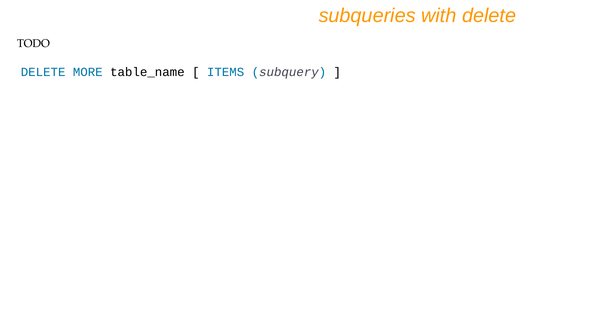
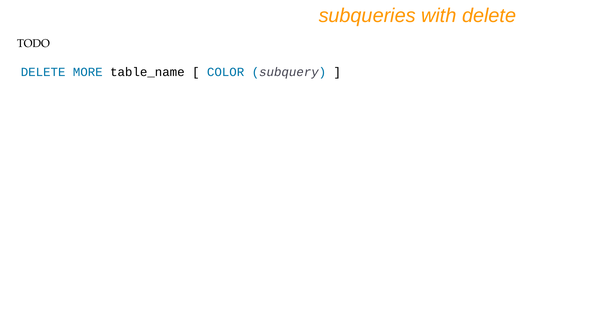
ITEMS: ITEMS -> COLOR
